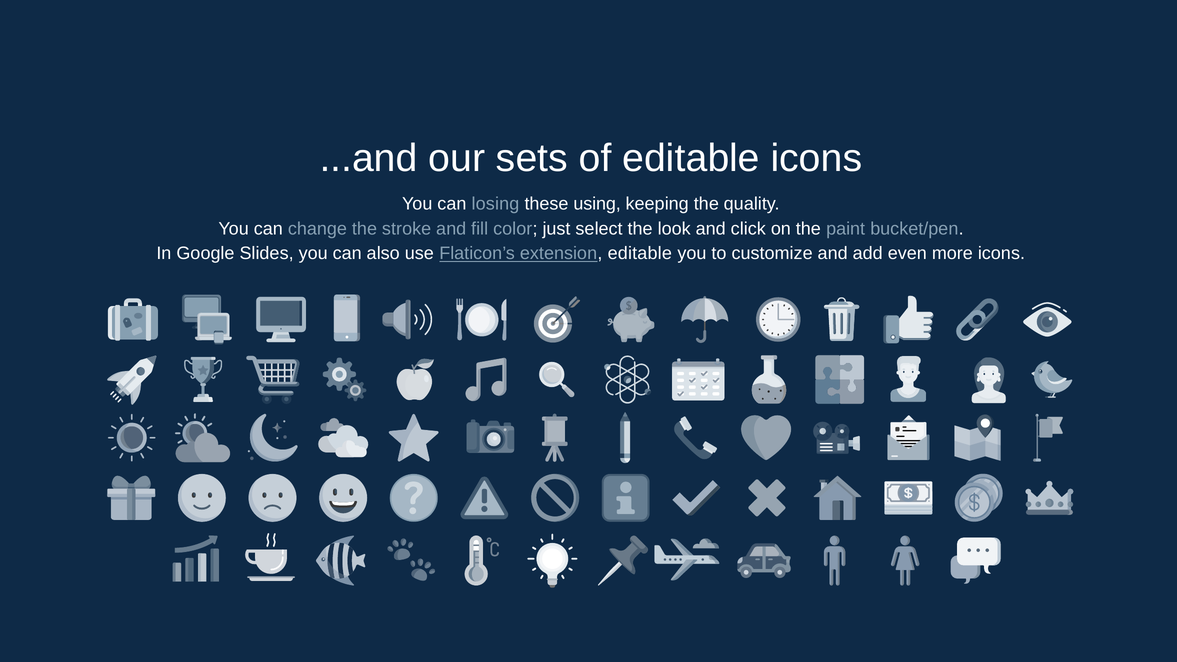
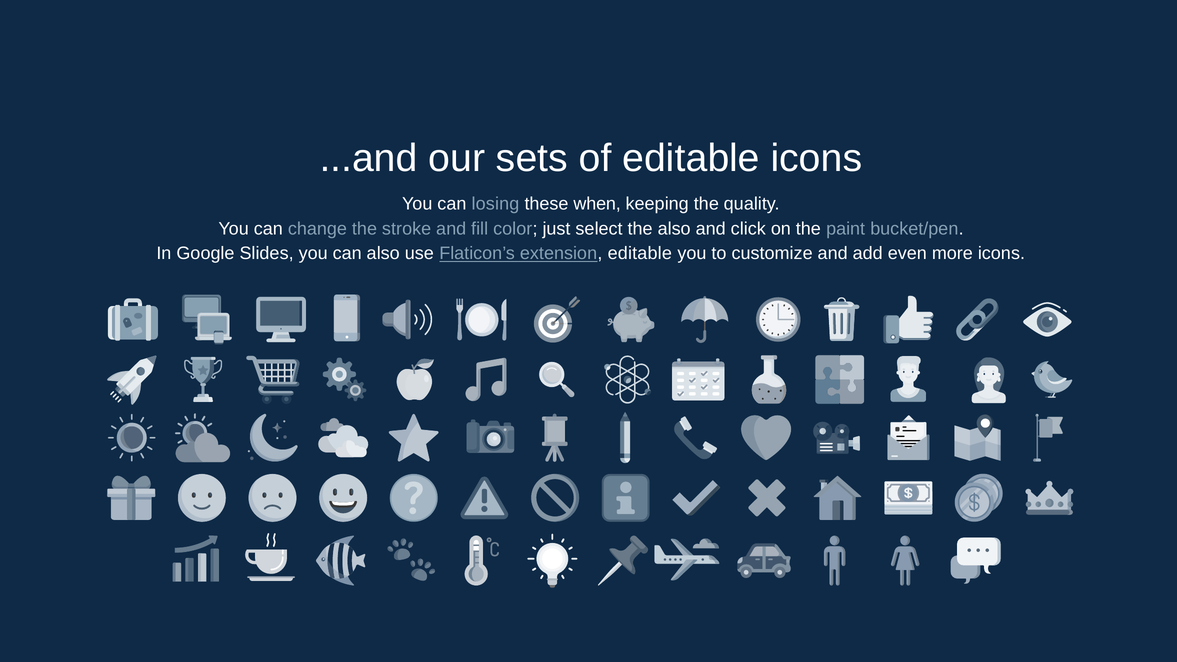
using: using -> when
the look: look -> also
